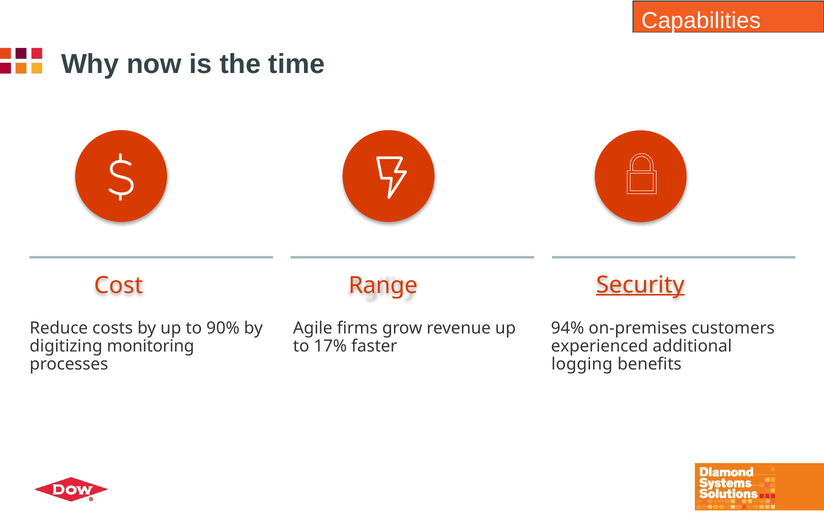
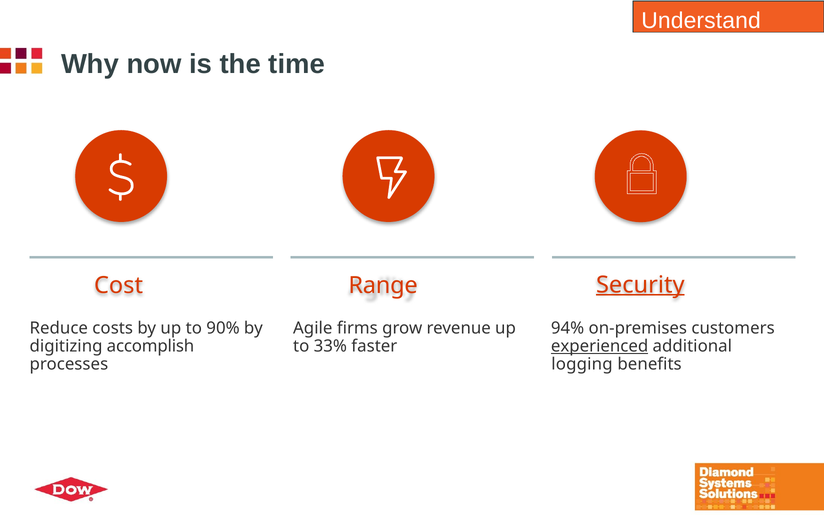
Capabilities: Capabilities -> Understand
monitoring: monitoring -> accomplish
17%: 17% -> 33%
experienced underline: none -> present
